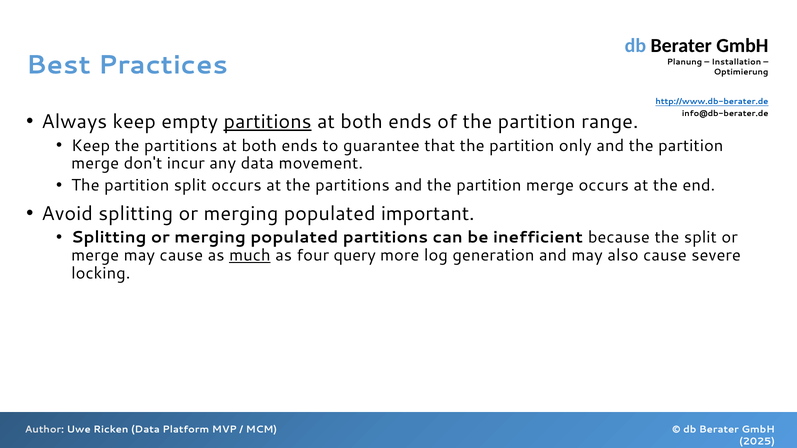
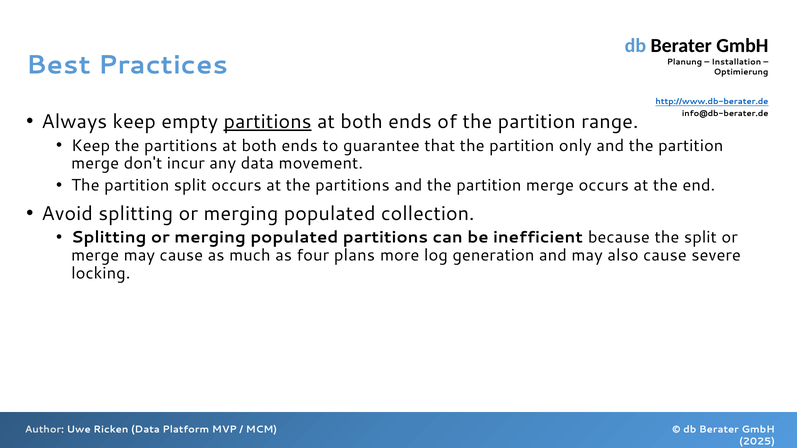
important: important -> collection
much underline: present -> none
query: query -> plans
